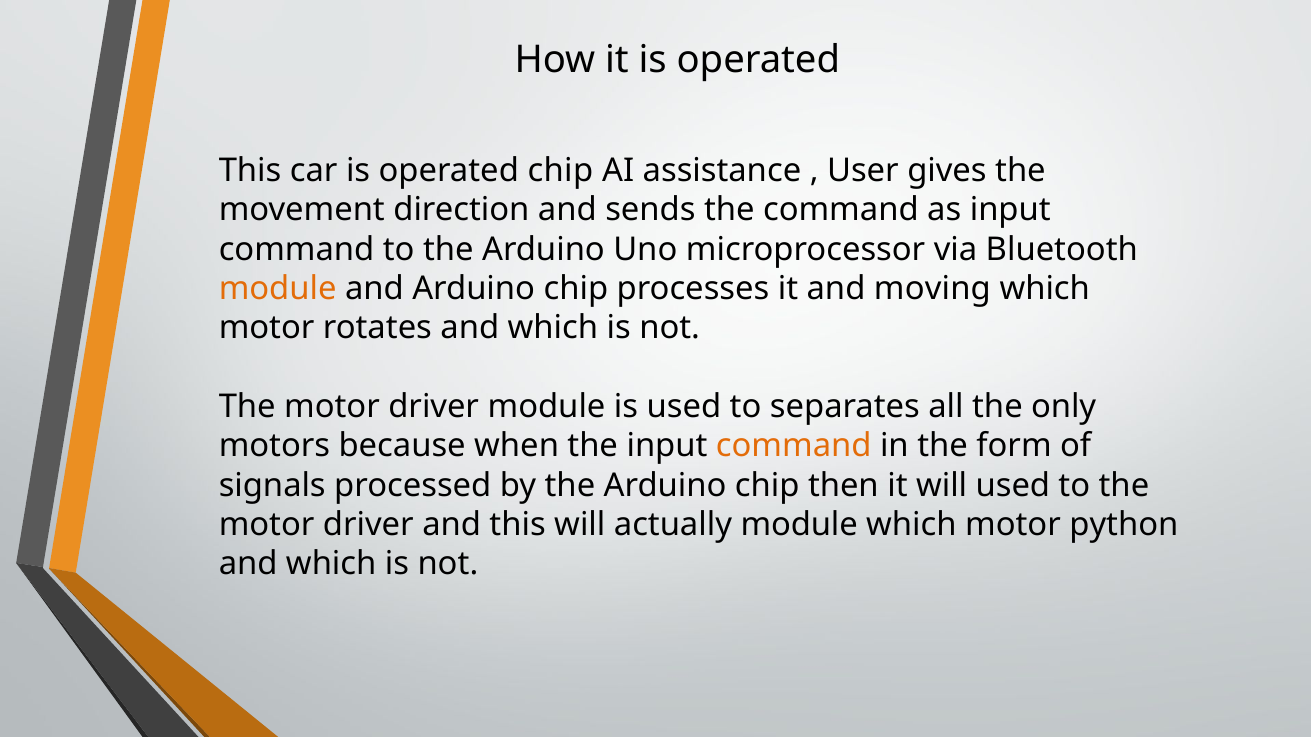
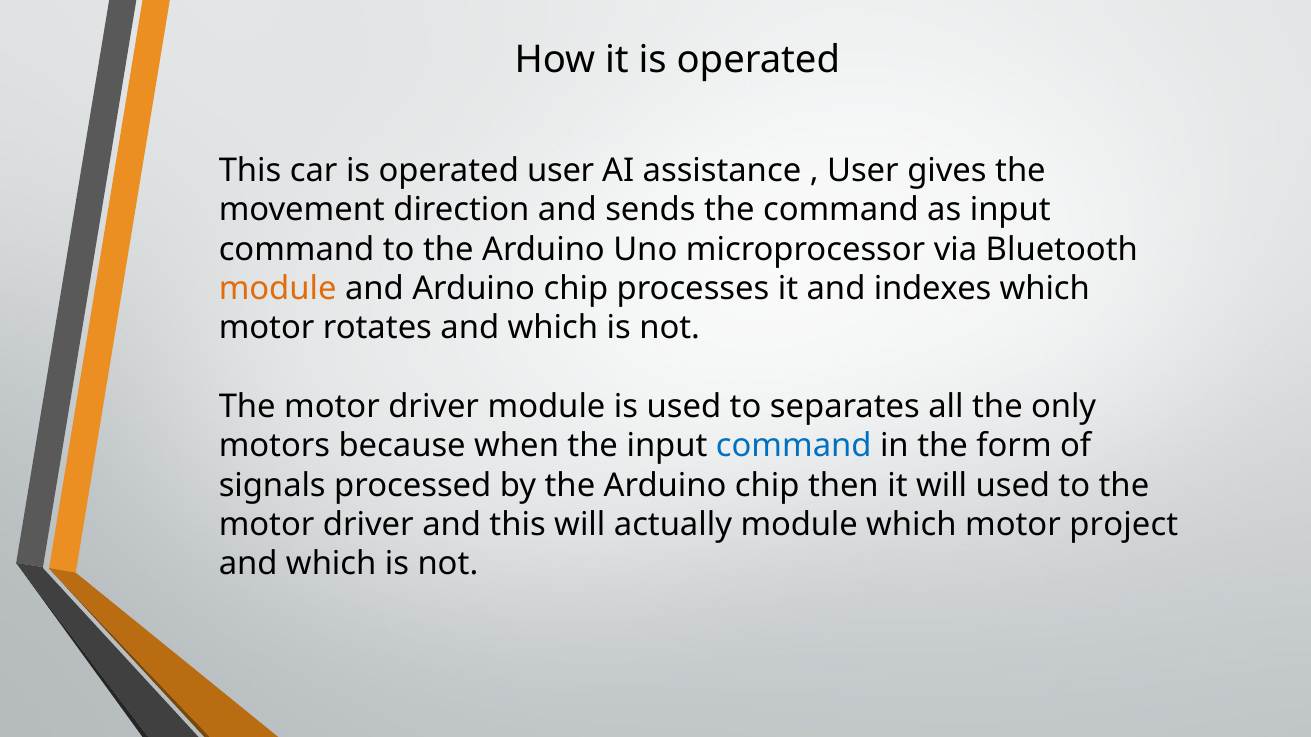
operated chip: chip -> user
moving: moving -> indexes
command at (794, 446) colour: orange -> blue
python: python -> project
